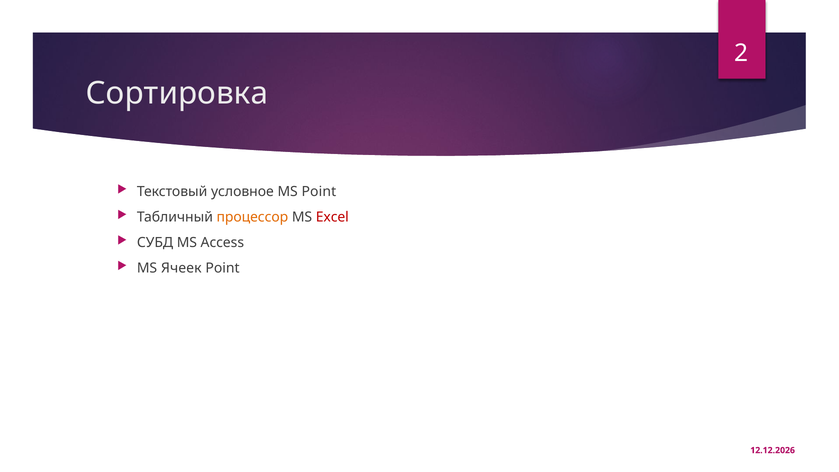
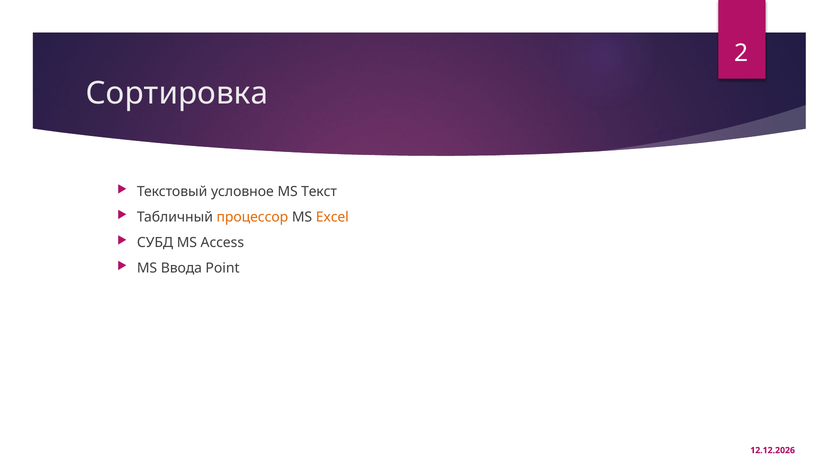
MS Point: Point -> Текст
Excel colour: red -> orange
Ячеек: Ячеек -> Ввода
